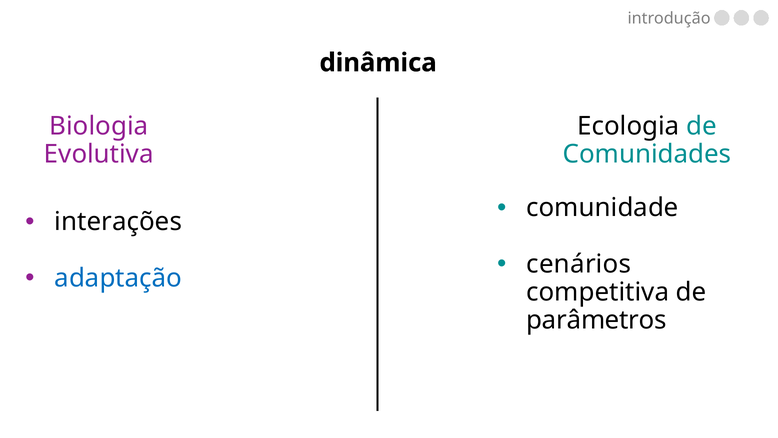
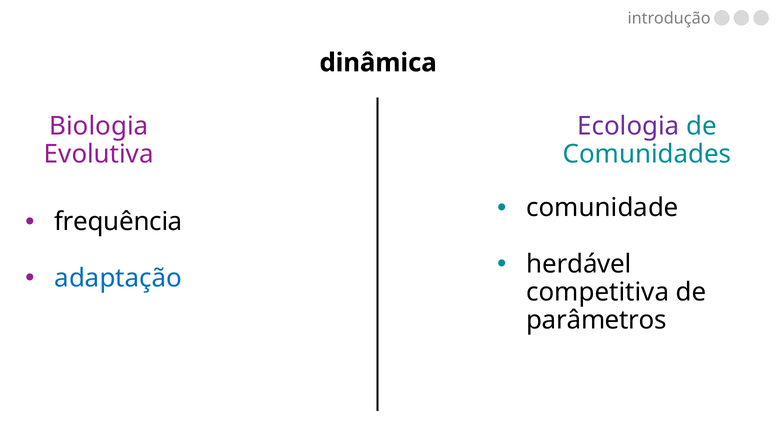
Ecologia colour: black -> purple
interações: interações -> frequência
cenários: cenários -> herdável
